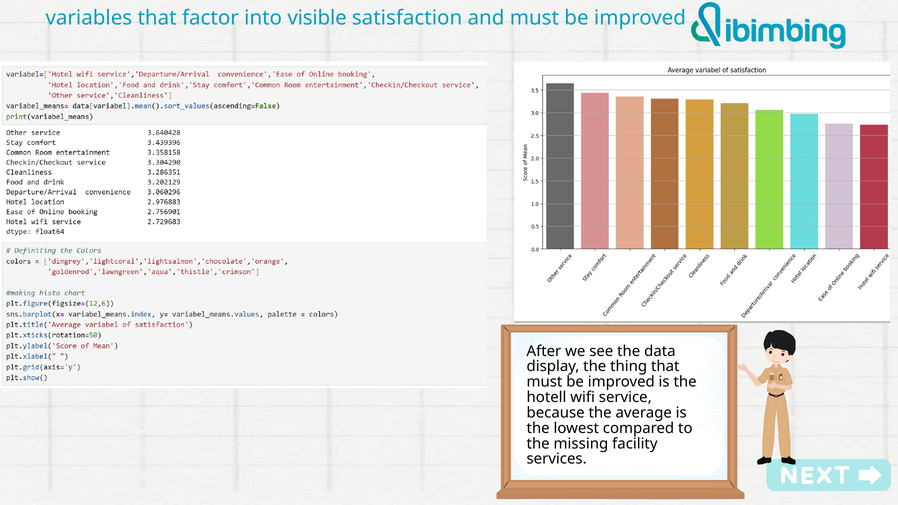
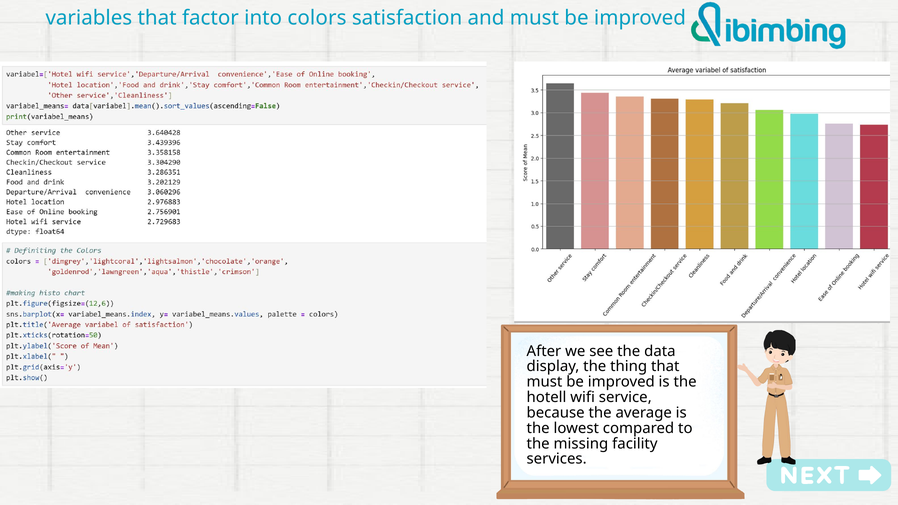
visible: visible -> colors
